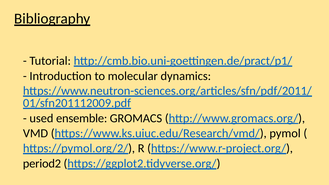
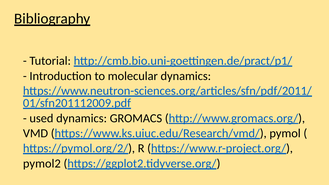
used ensemble: ensemble -> dynamics
period2: period2 -> pymol2
